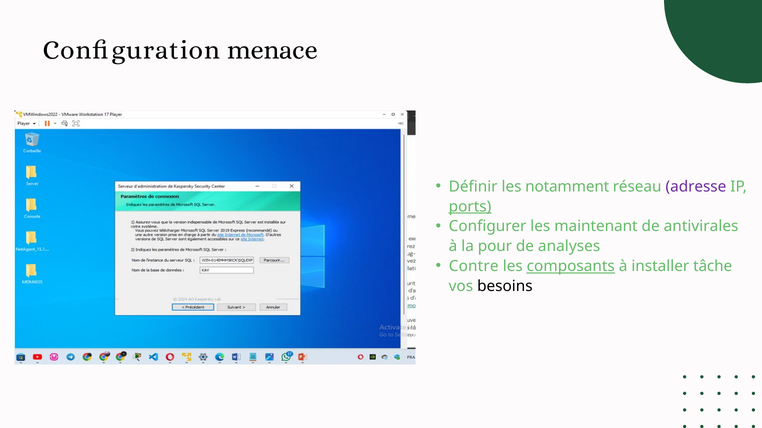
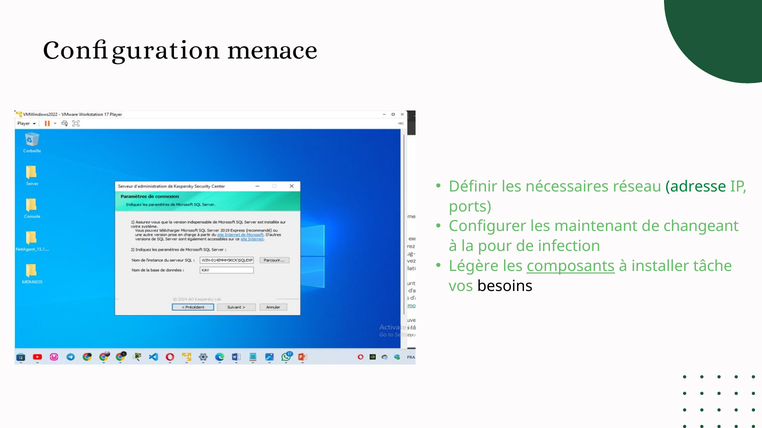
notamment: notamment -> nécessaires
adresse colour: purple -> green
ports underline: present -> none
antivirales: antivirales -> changeant
analyses: analyses -> infection
Contre: Contre -> Légère
